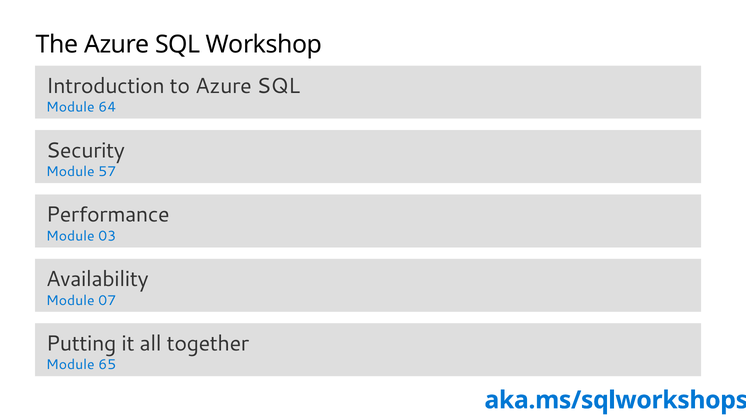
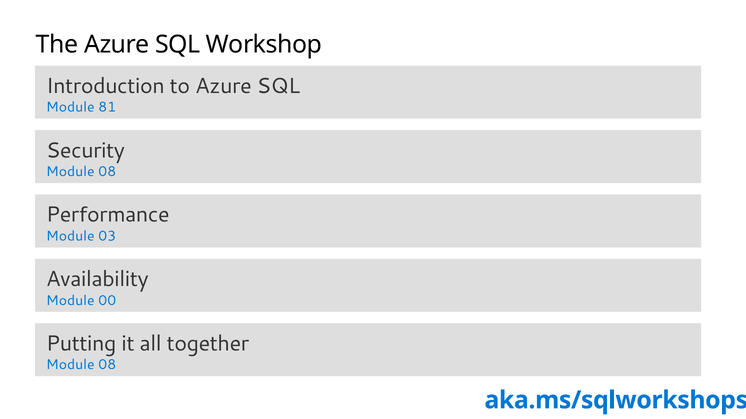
64: 64 -> 81
57 at (107, 172): 57 -> 08
07: 07 -> 00
65 at (107, 365): 65 -> 08
